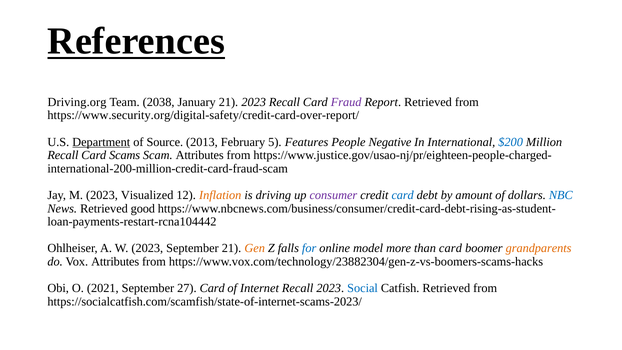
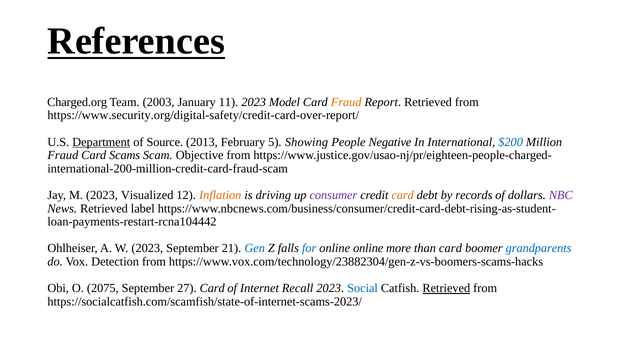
Driving.org: Driving.org -> Charged.org
2038: 2038 -> 2003
January 21: 21 -> 11
2023 Recall: Recall -> Model
Fraud at (346, 102) colour: purple -> orange
Features: Features -> Showing
Recall at (63, 155): Recall -> Fraud
Scam Attributes: Attributes -> Objective
card at (403, 195) colour: blue -> orange
amount: amount -> records
NBC colour: blue -> purple
good: good -> label
Gen colour: orange -> blue
online model: model -> online
grandparents colour: orange -> blue
Vox Attributes: Attributes -> Detection
2021: 2021 -> 2075
Retrieved at (446, 288) underline: none -> present
